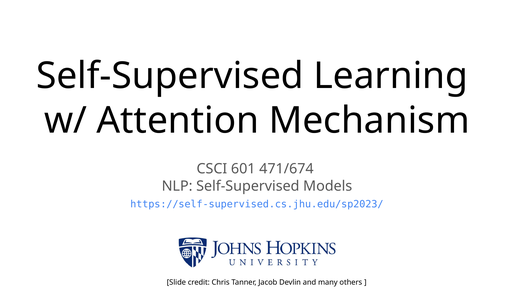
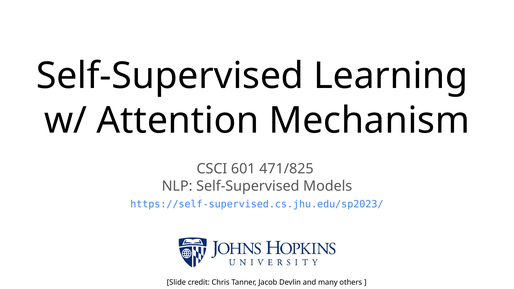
471/674: 471/674 -> 471/825
